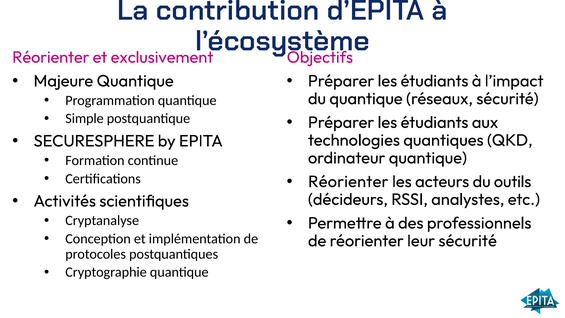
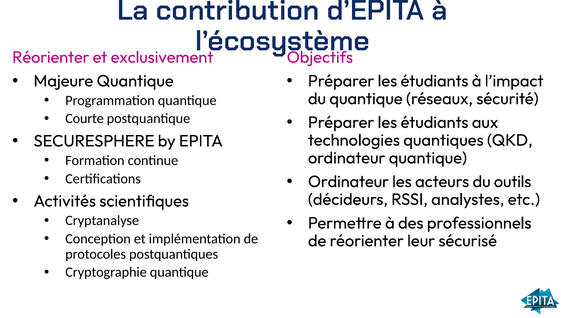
Simple: Simple -> Courte
Réorienter at (348, 182): Réorienter -> Ordinateur
leur sécurité: sécurité -> sécurisé
